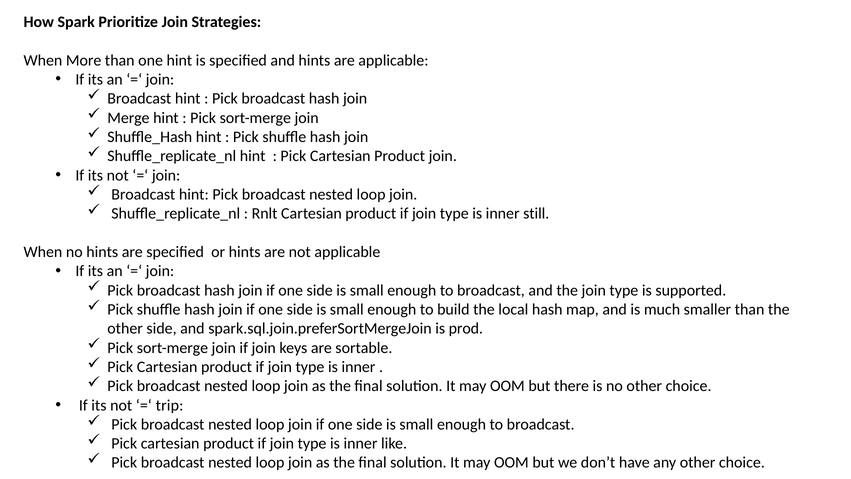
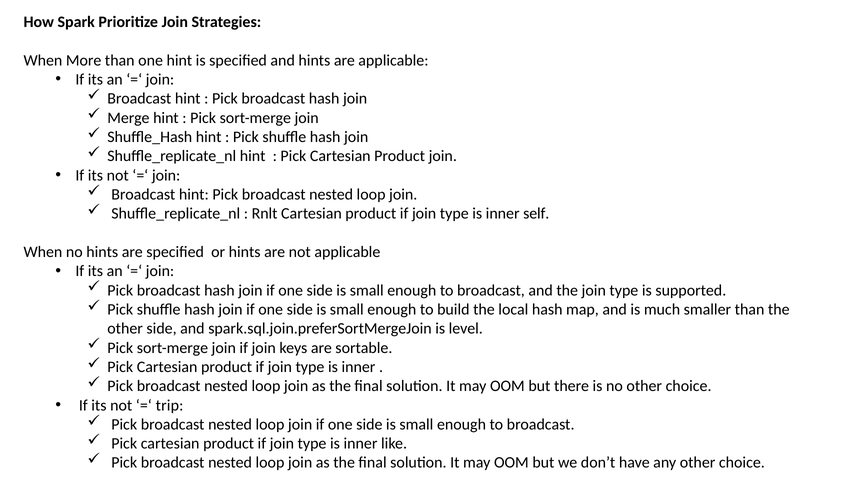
still: still -> self
prod: prod -> level
